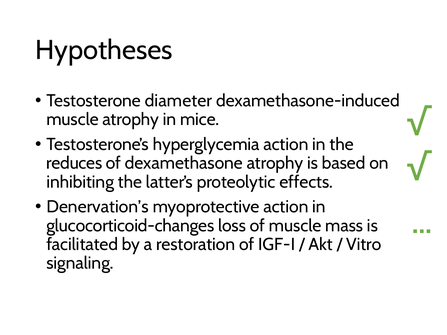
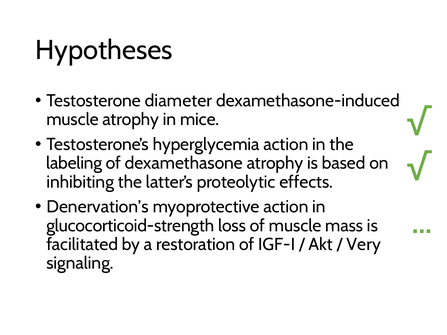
reduces: reduces -> labeling
glucocorticoid-changes: glucocorticoid-changes -> glucocorticoid-strength
Vitro: Vitro -> Very
